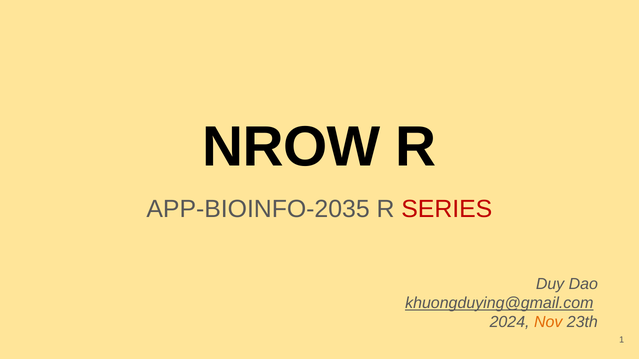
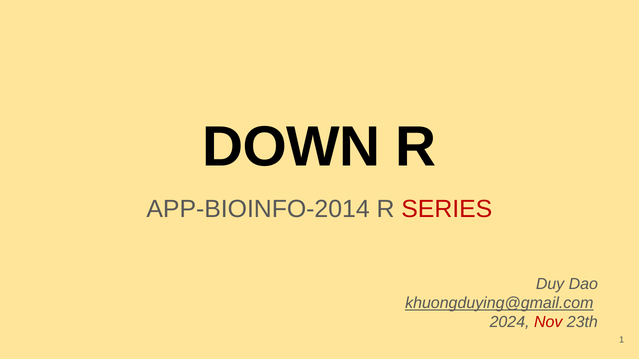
NROW: NROW -> DOWN
APP-BIOINFO-2035: APP-BIOINFO-2035 -> APP-BIOINFO-2014
Nov colour: orange -> red
